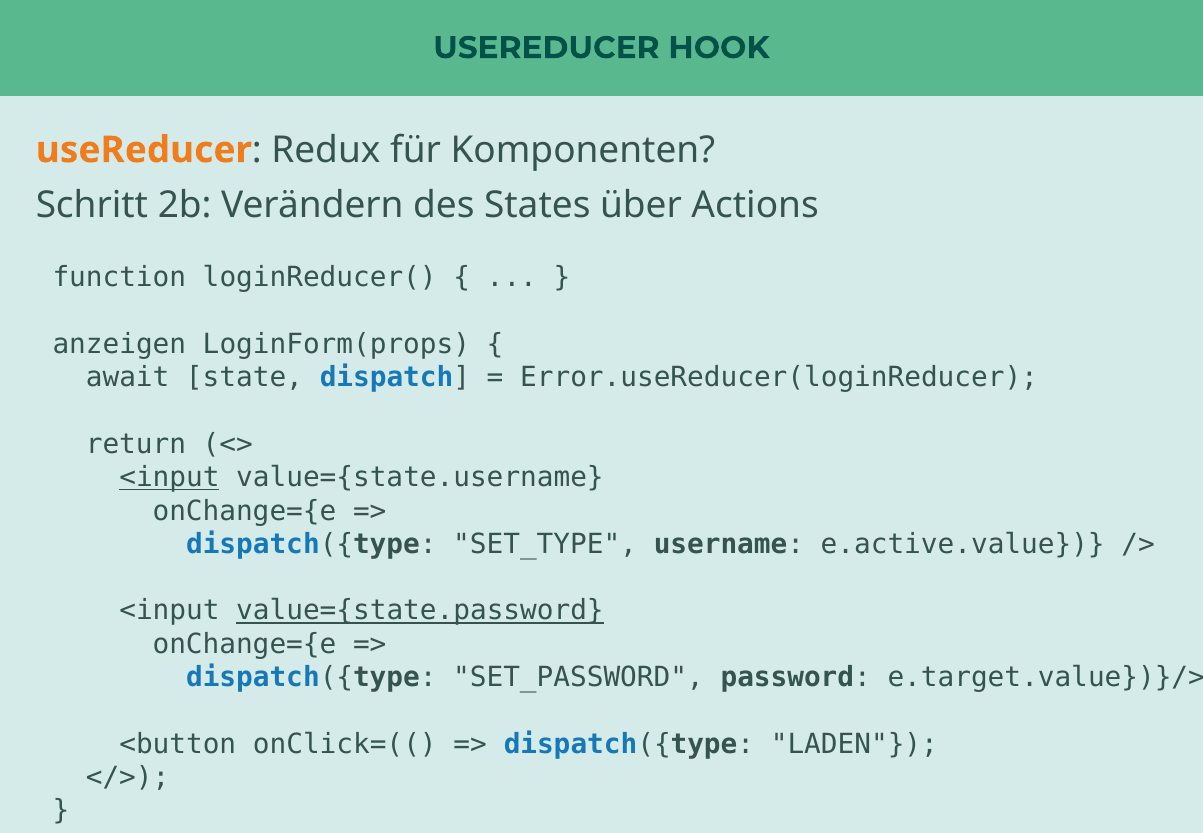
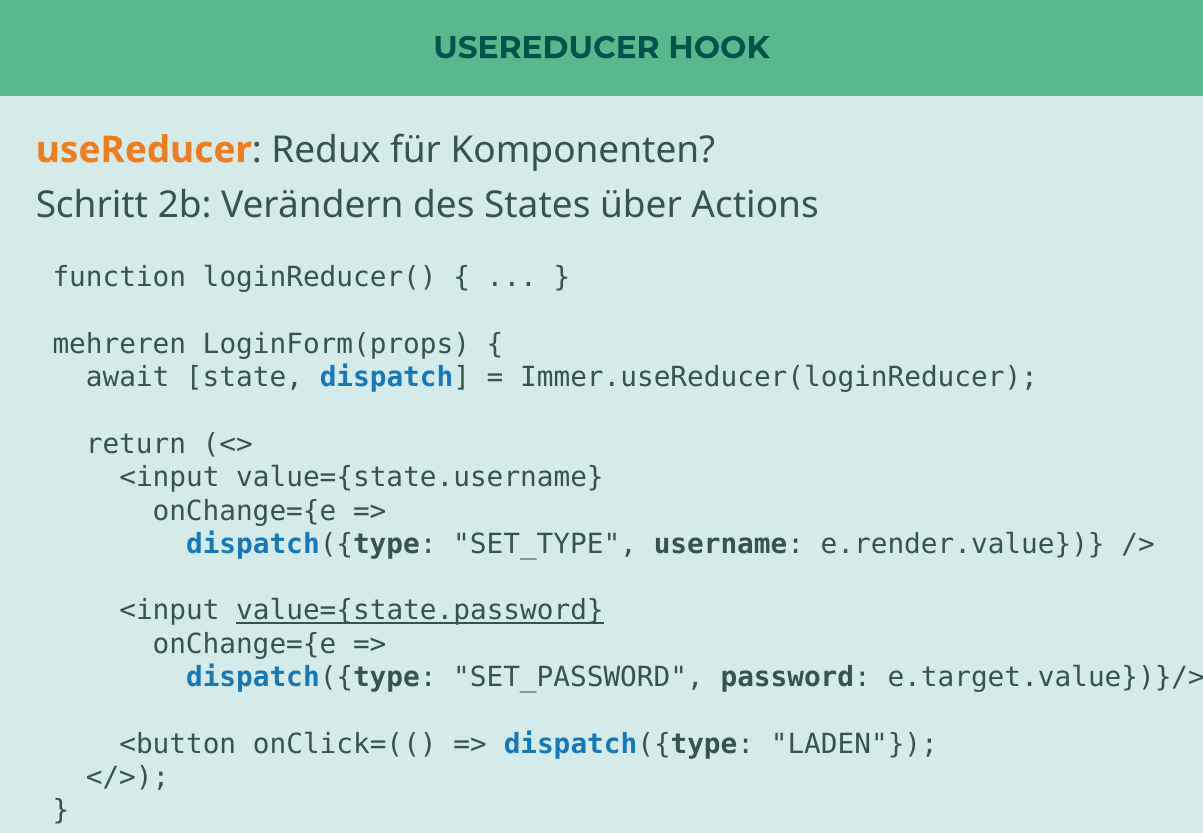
anzeigen: anzeigen -> mehreren
Error.useReducer(loginReducer: Error.useReducer(loginReducer -> Immer.useReducer(loginReducer
<input at (169, 477) underline: present -> none
e.active.value: e.active.value -> e.render.value
